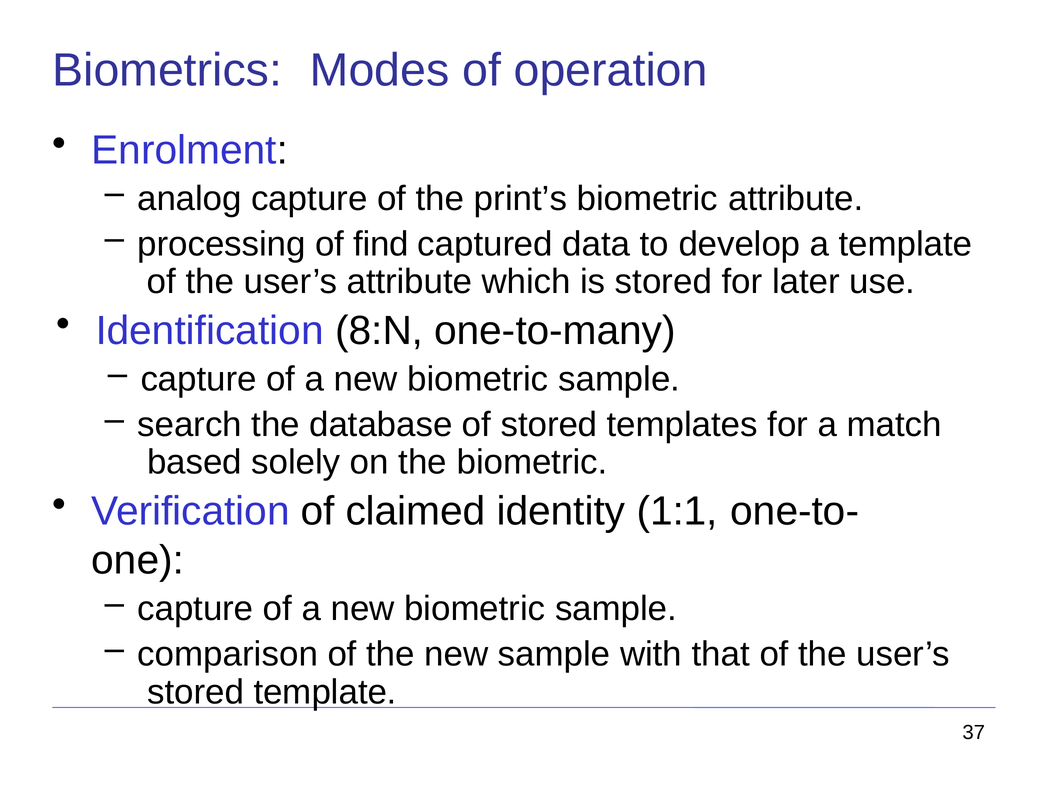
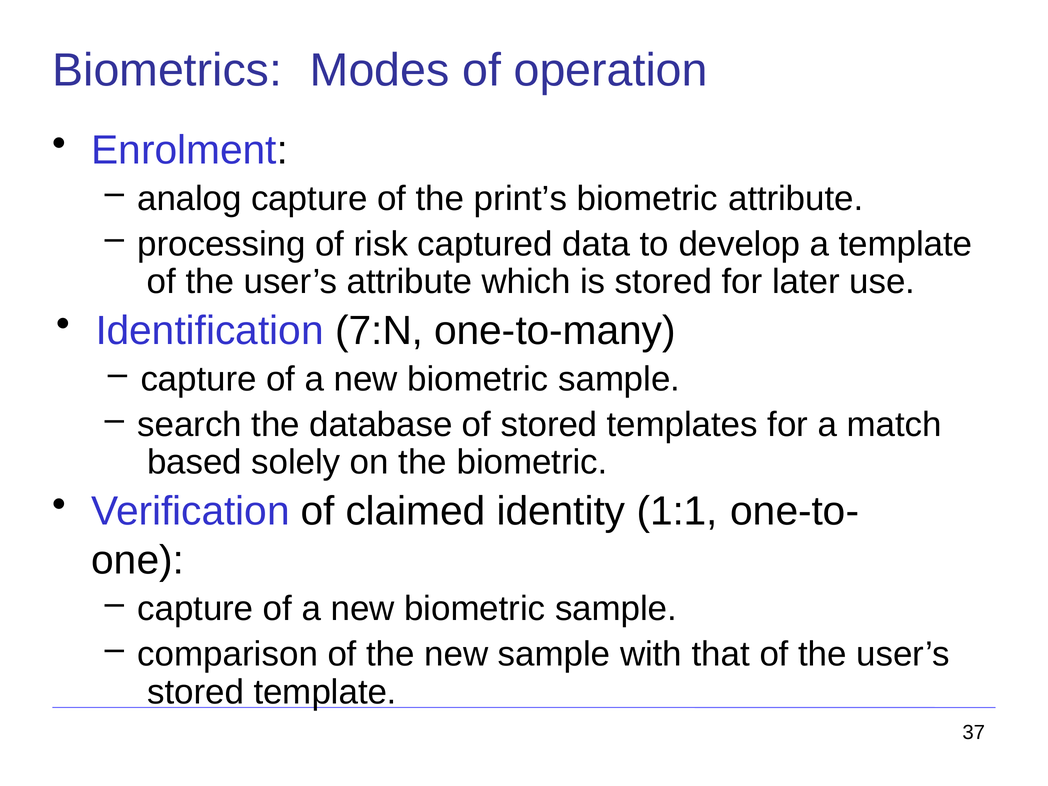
find: find -> risk
8:N: 8:N -> 7:N
